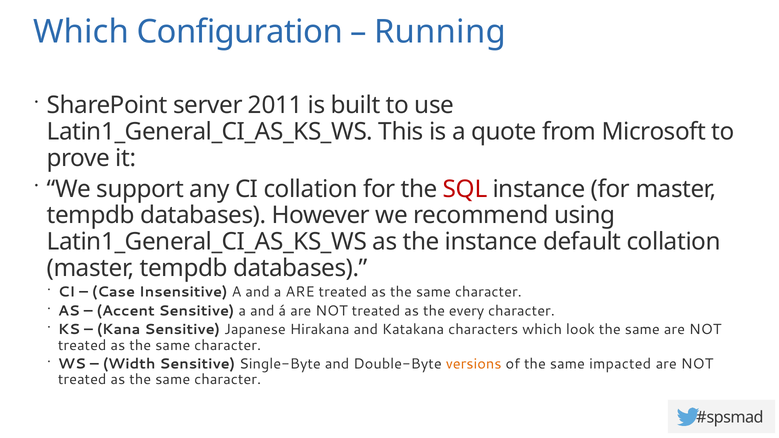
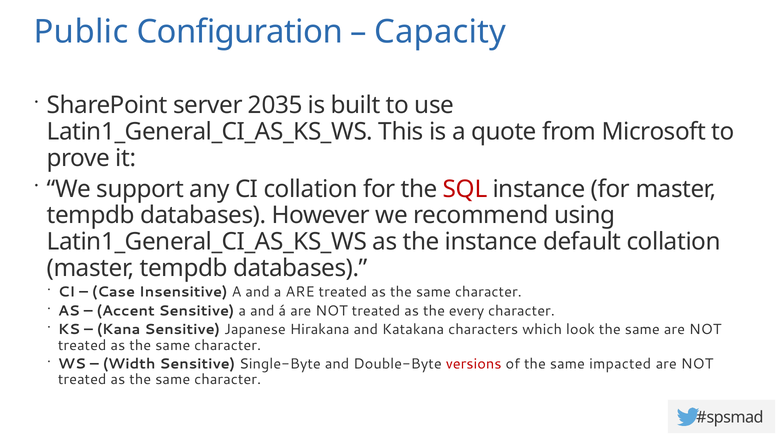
Which at (81, 32): Which -> Public
Running: Running -> Capacity
2011: 2011 -> 2035
versions colour: orange -> red
